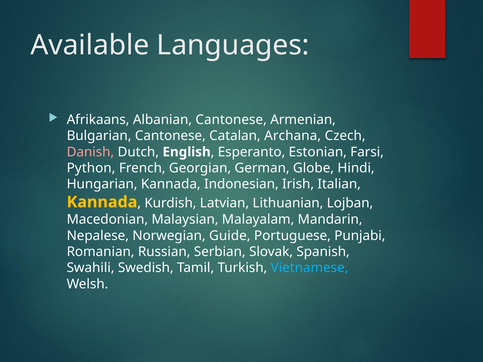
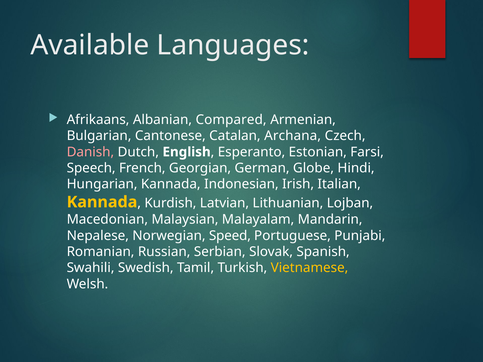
Albanian Cantonese: Cantonese -> Compared
Python: Python -> Speech
Guide: Guide -> Speed
Vietnamese colour: light blue -> yellow
